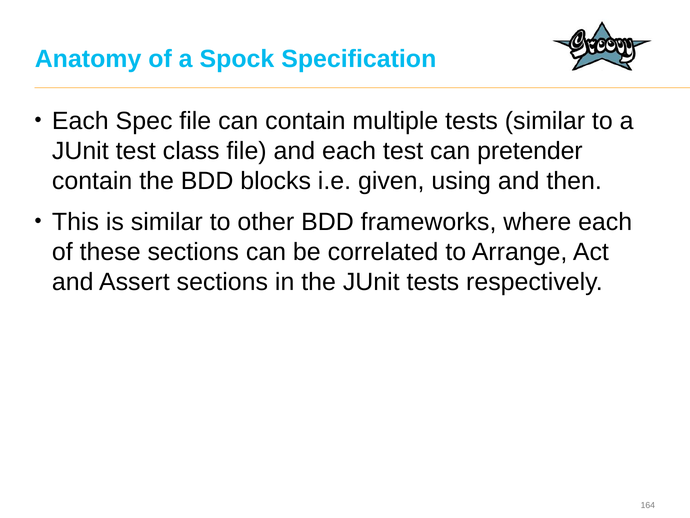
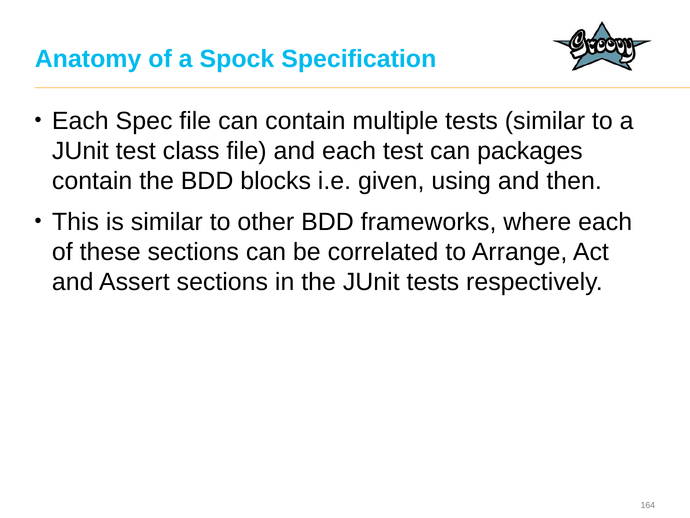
pretender: pretender -> packages
